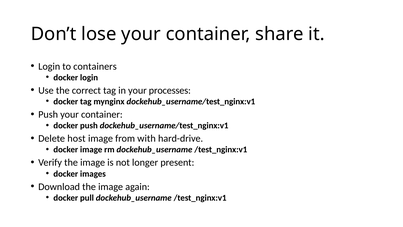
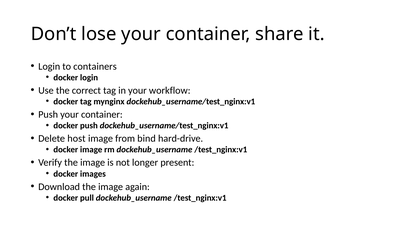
processes: processes -> workflow
with: with -> bind
